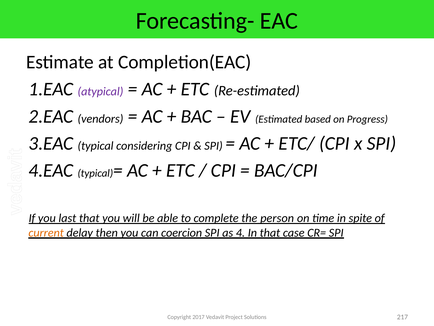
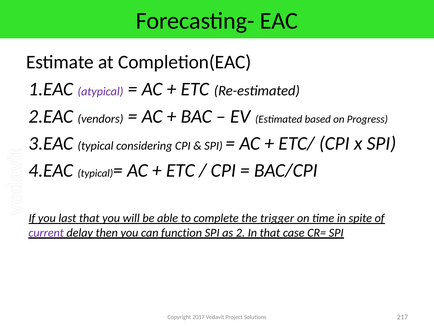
person: person -> trigger
current colour: orange -> purple
coercion: coercion -> function
4: 4 -> 2
